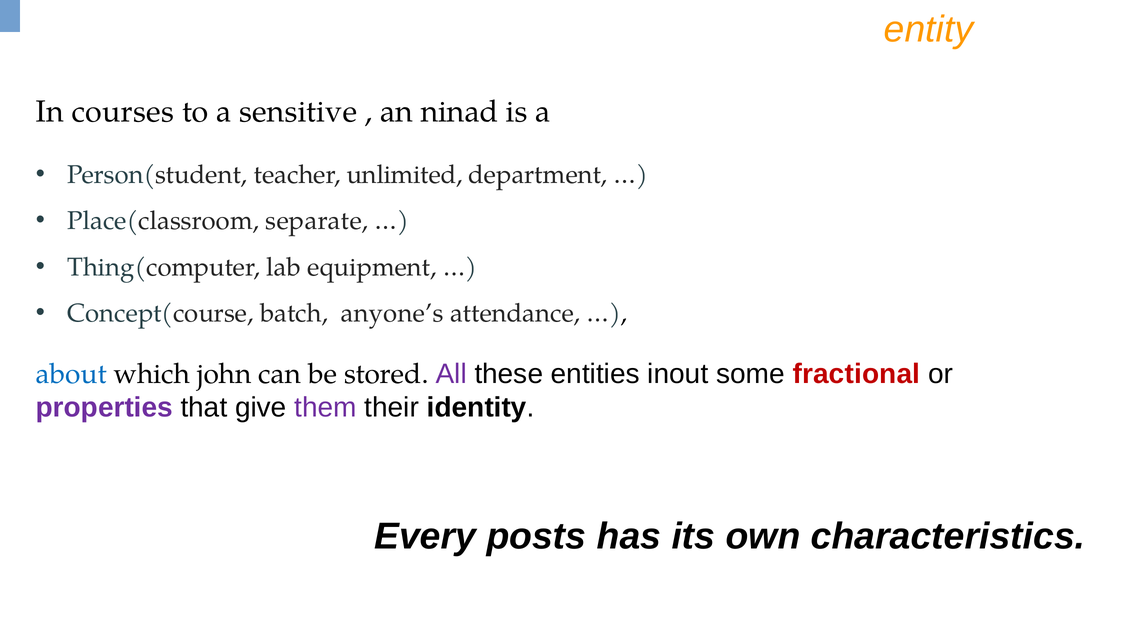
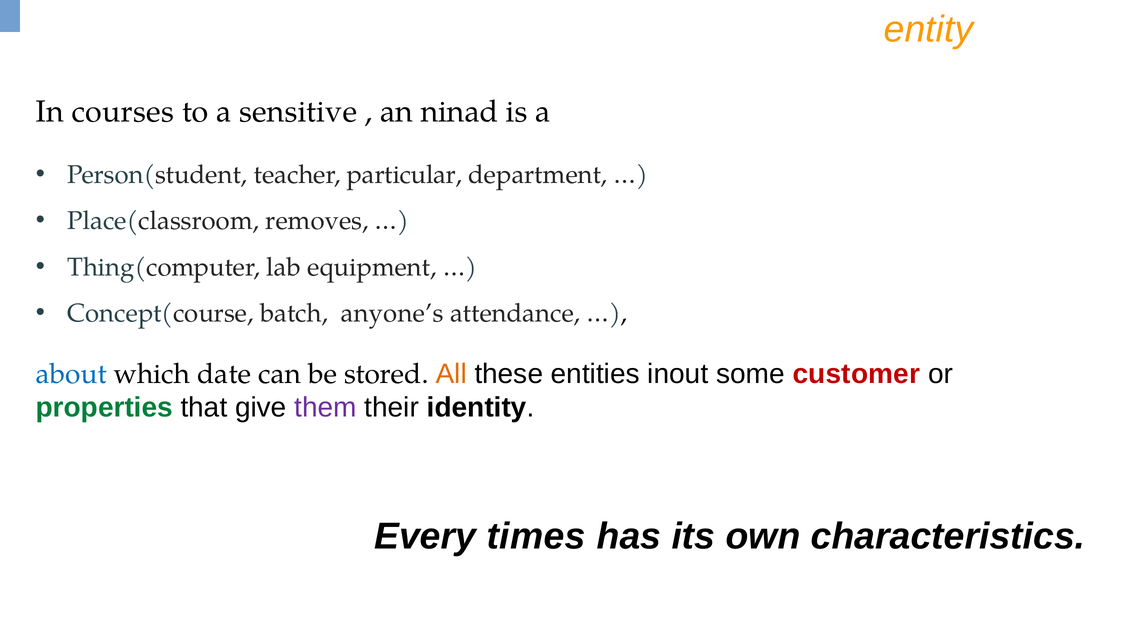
unlimited: unlimited -> particular
separate: separate -> removes
john: john -> date
All colour: purple -> orange
fractional: fractional -> customer
properties colour: purple -> green
posts: posts -> times
